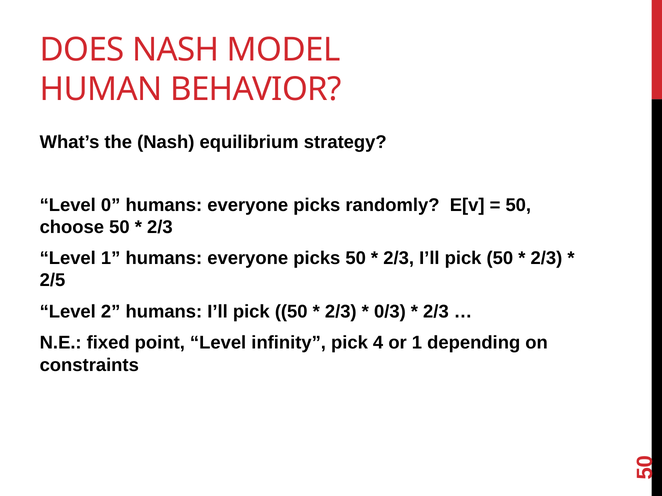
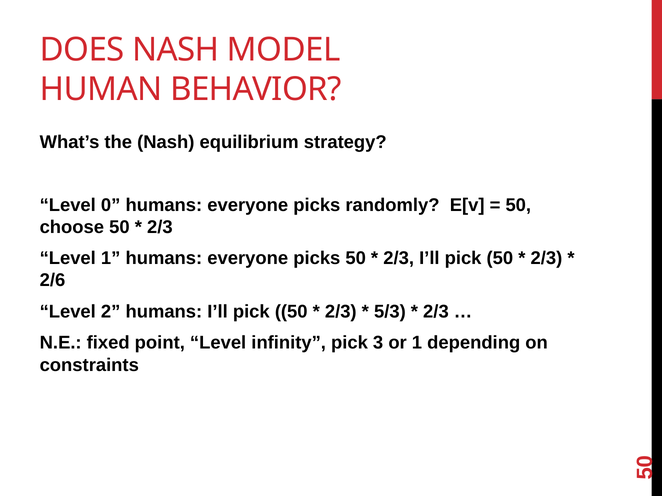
2/5: 2/5 -> 2/6
0/3: 0/3 -> 5/3
4: 4 -> 3
